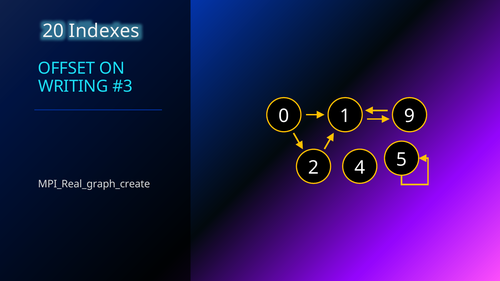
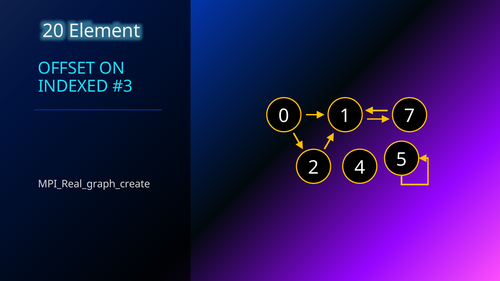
Indexes: Indexes -> Element
WRITING: WRITING -> INDEXED
9: 9 -> 7
